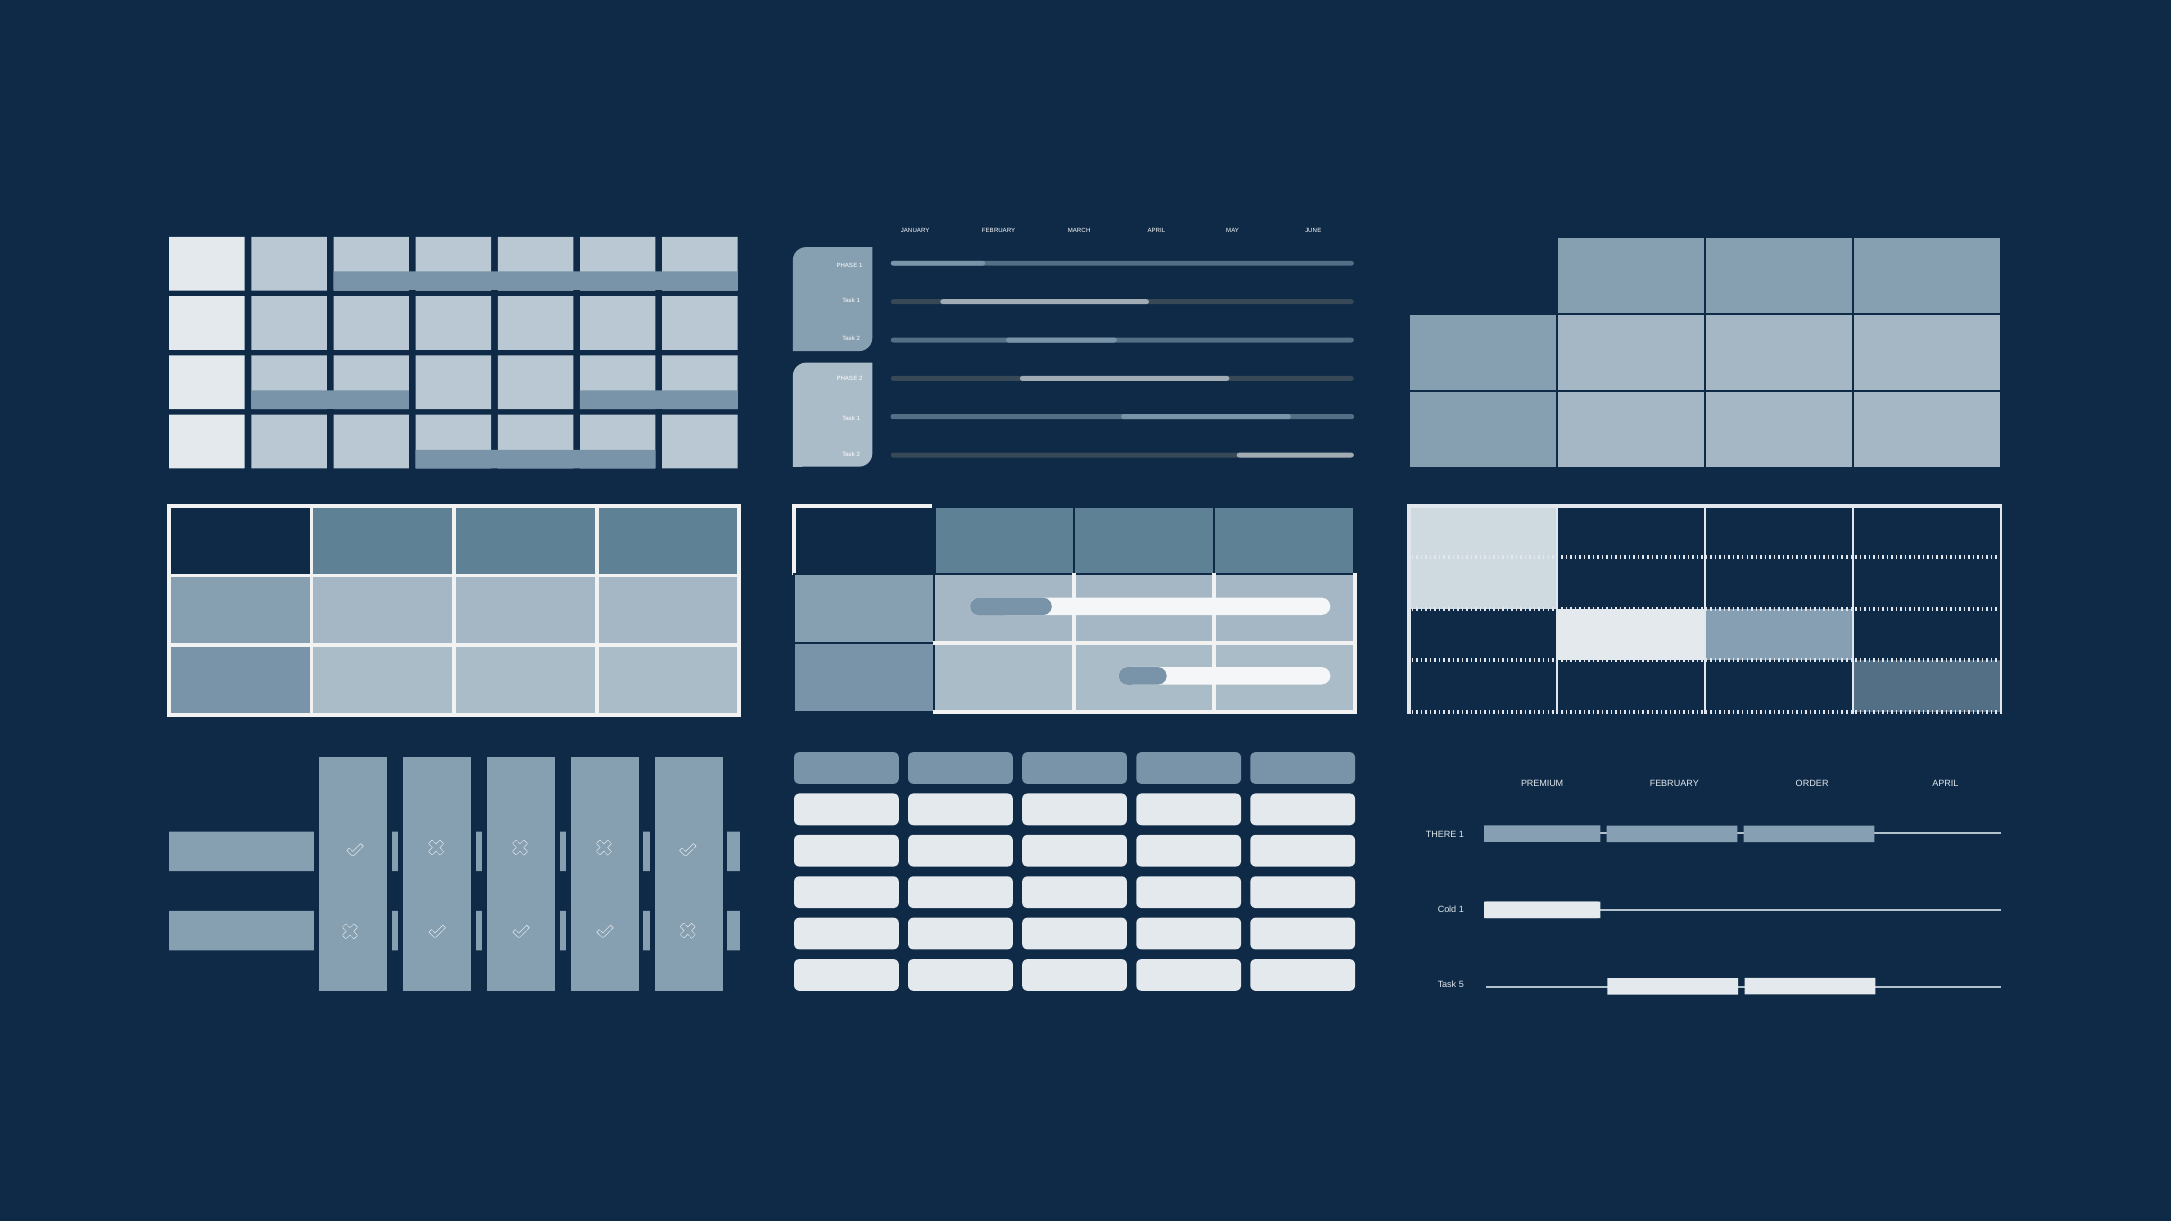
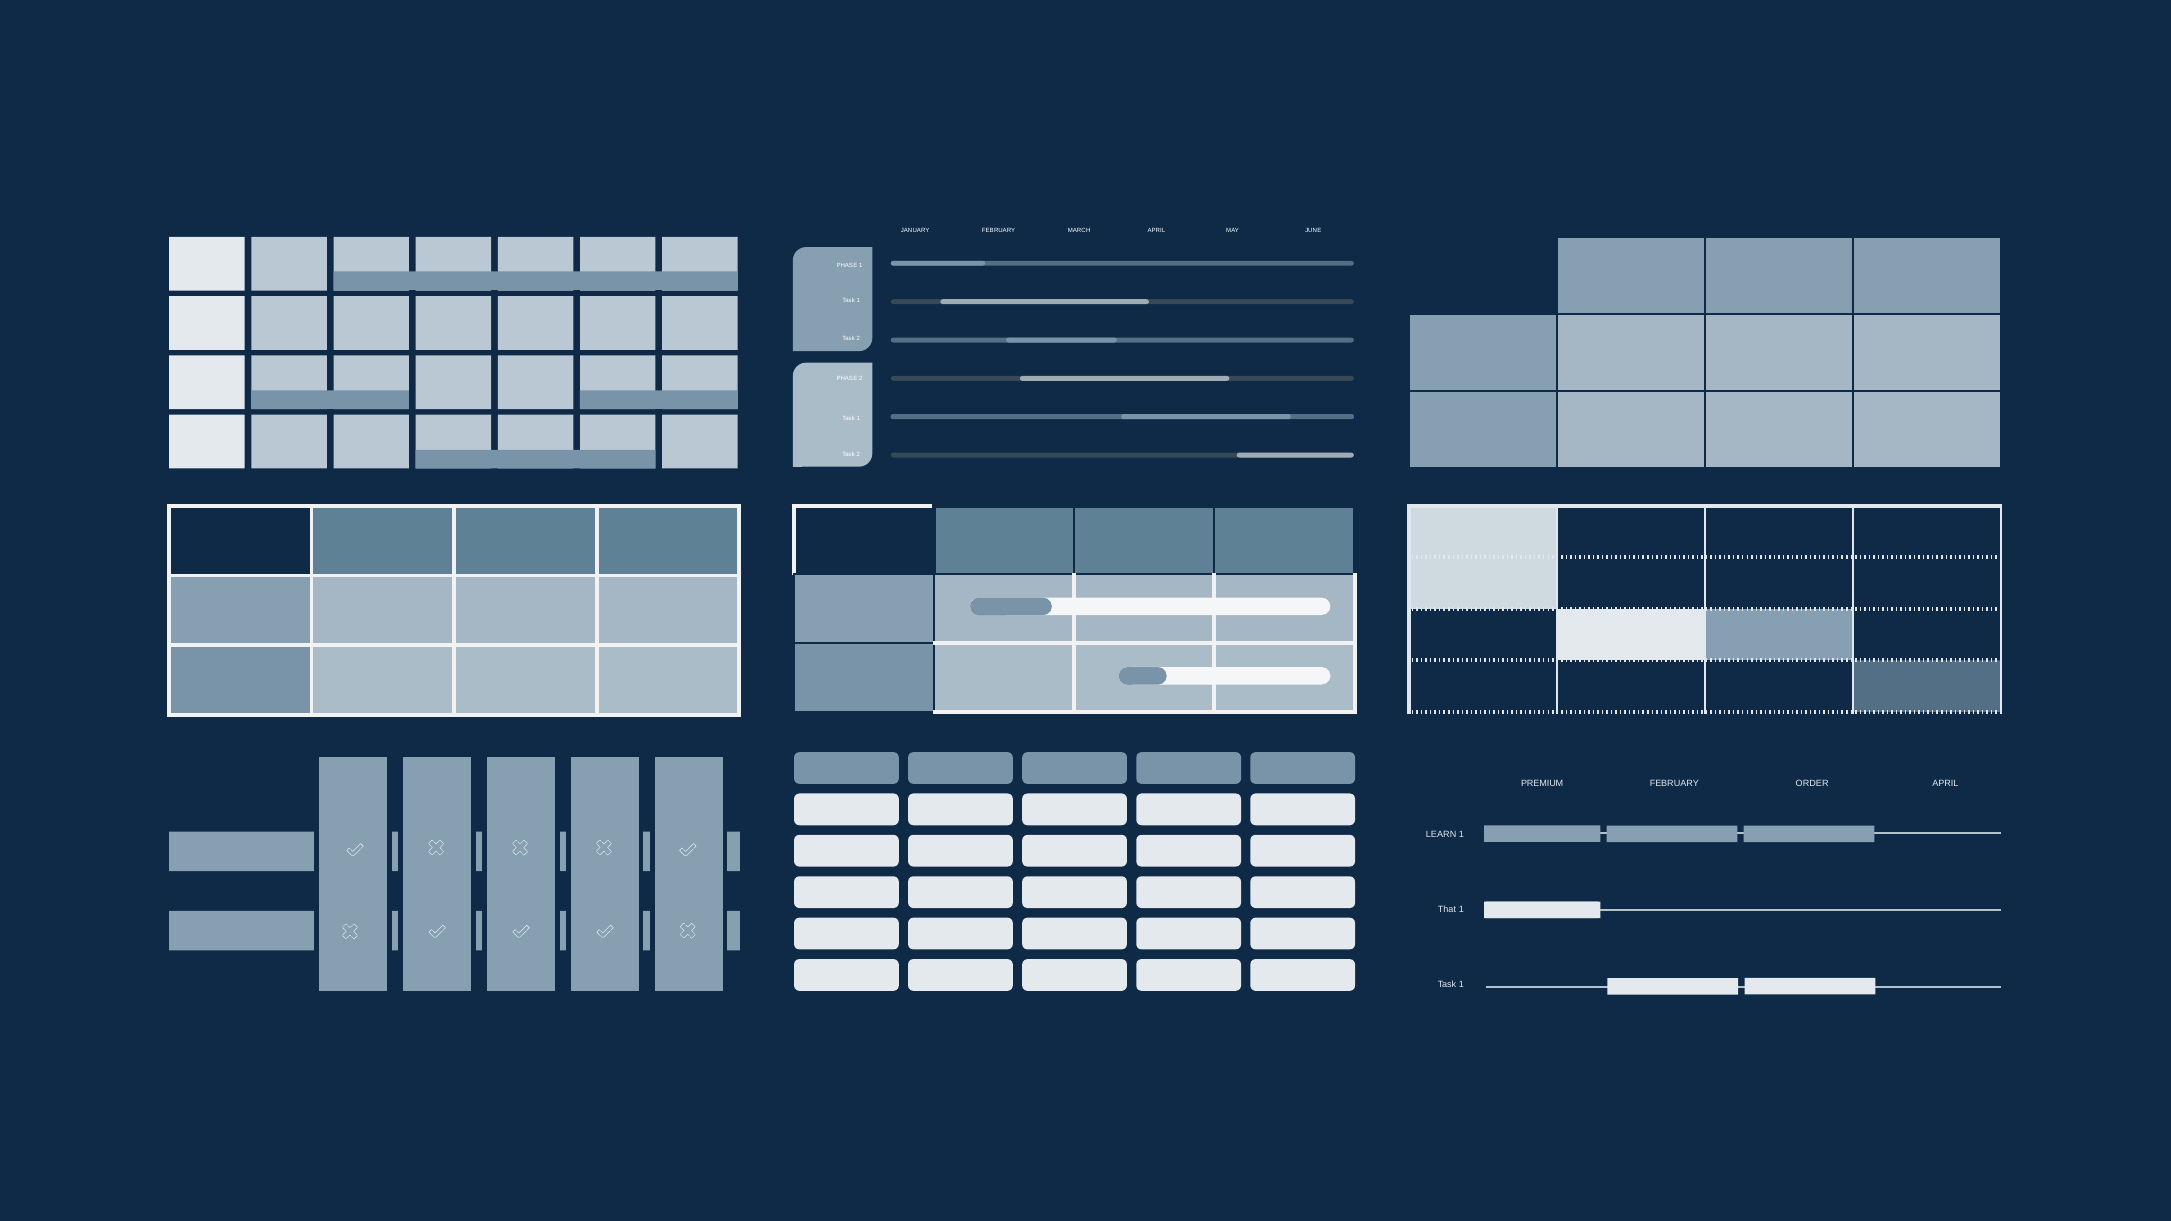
THERE: THERE -> LEARN
Cold: Cold -> That
5 at (1461, 984): 5 -> 1
